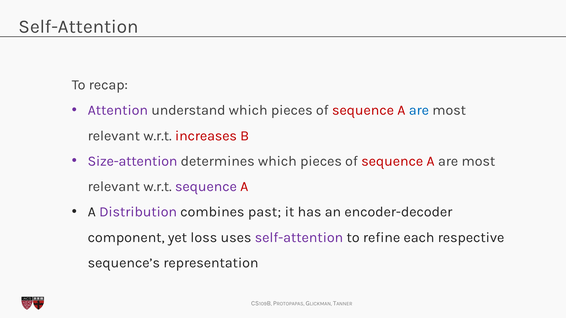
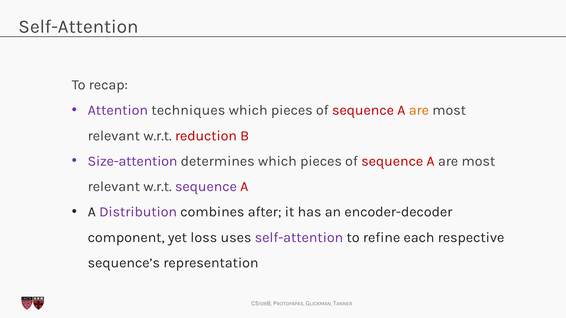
understand: understand -> techniques
are at (419, 110) colour: blue -> orange
increases: increases -> reduction
past: past -> after
